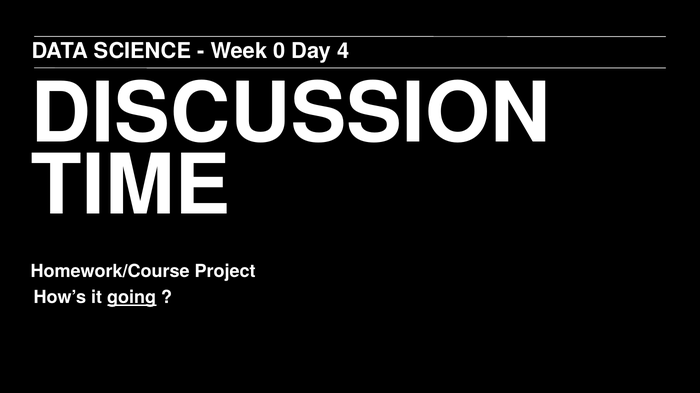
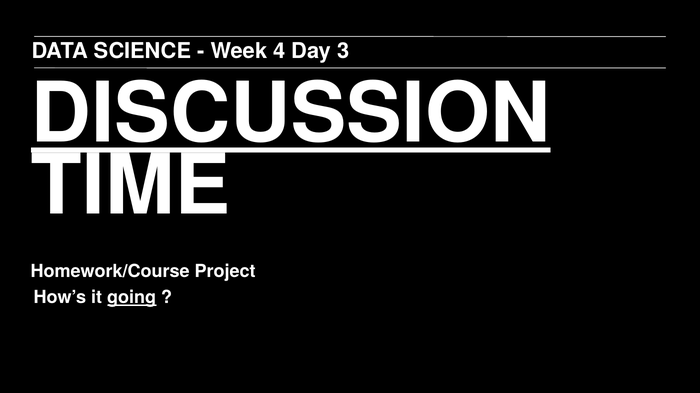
0: 0 -> 4
4: 4 -> 3
DISCUSSION underline: none -> present
